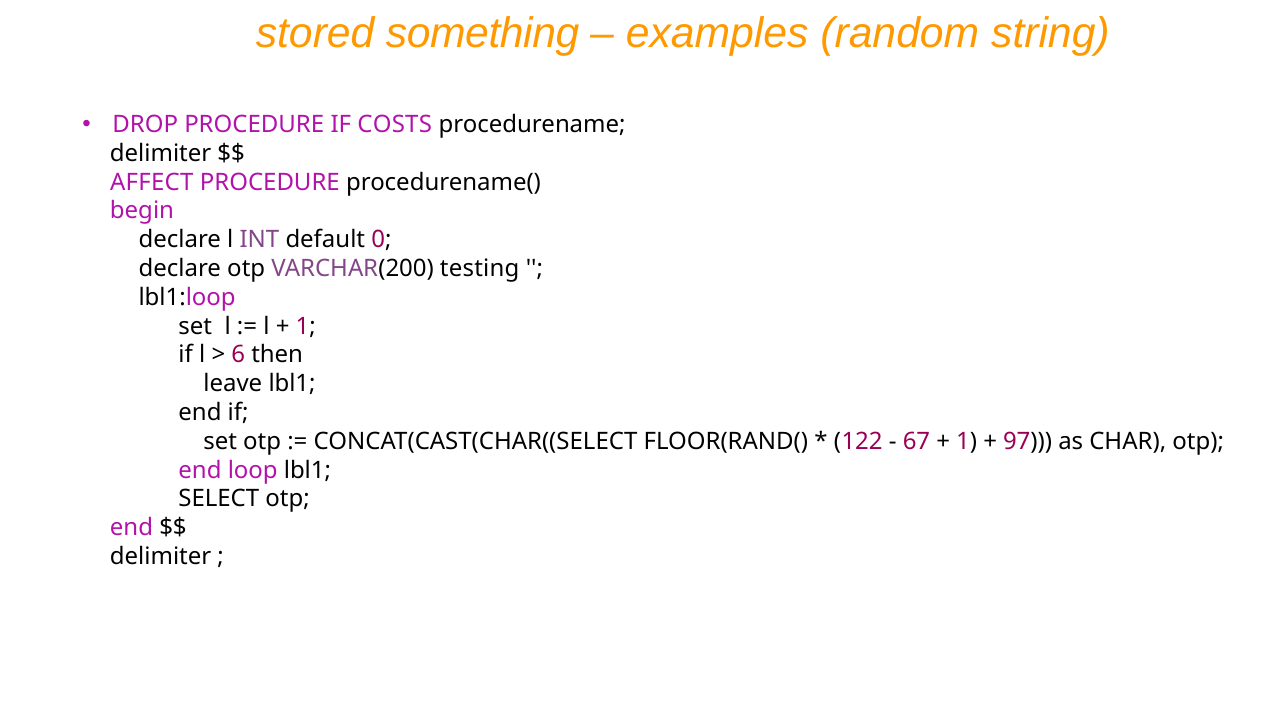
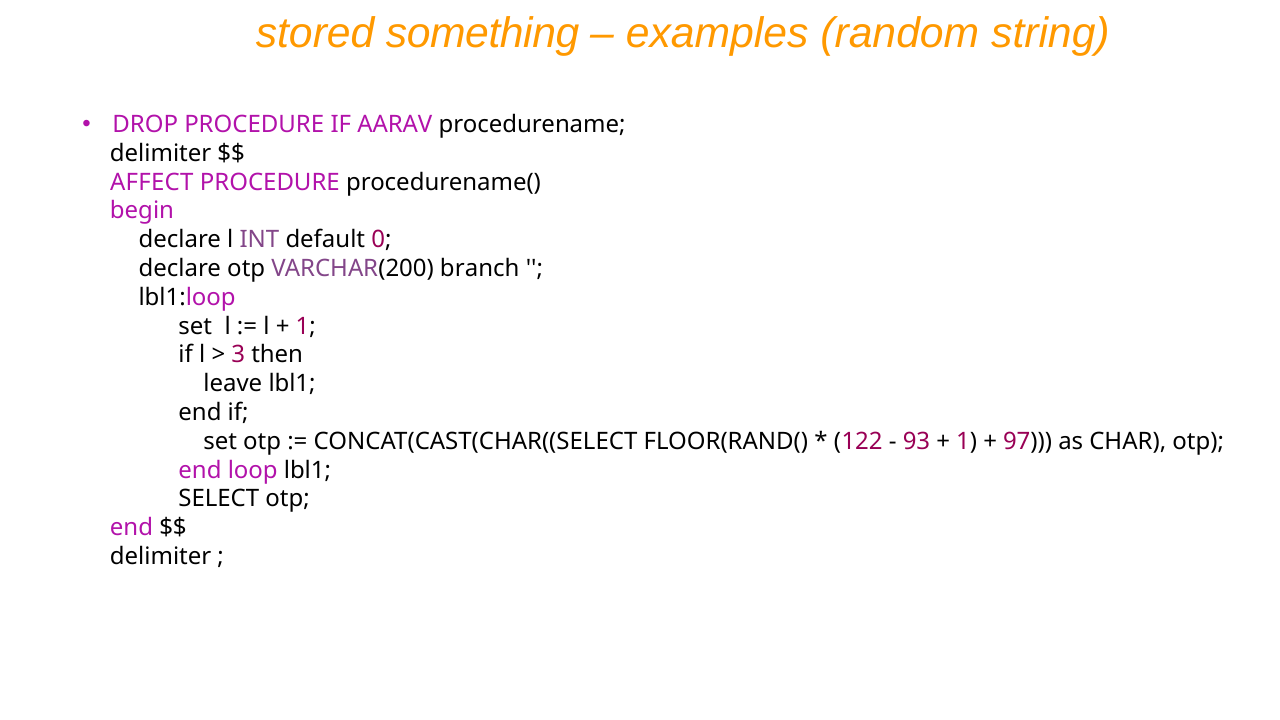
COSTS: COSTS -> AARAV
testing: testing -> branch
6: 6 -> 3
67: 67 -> 93
